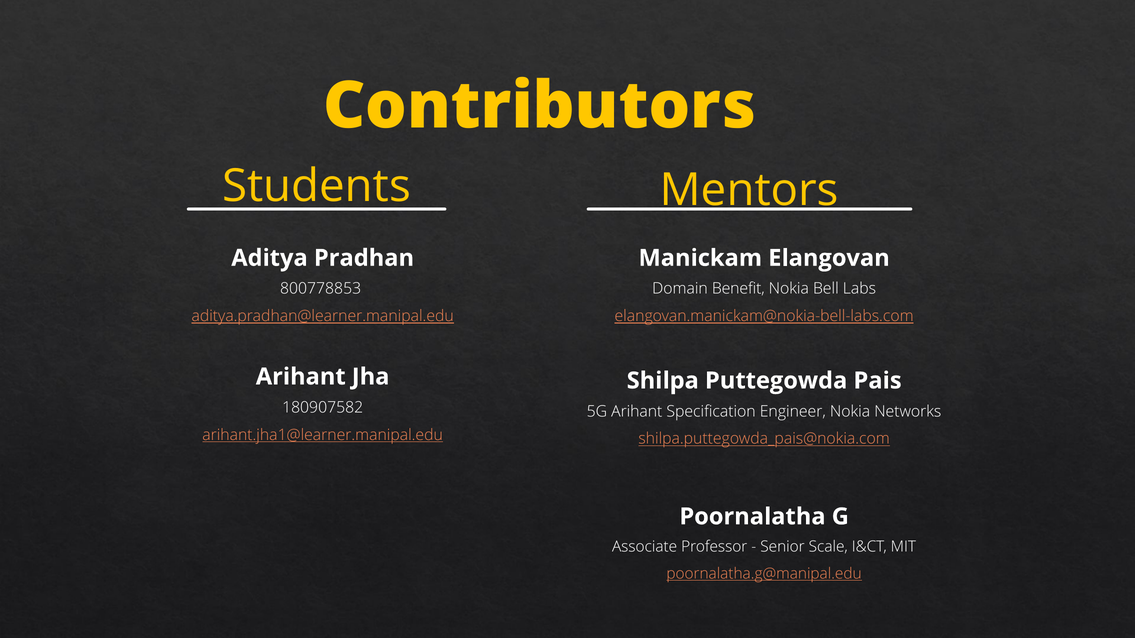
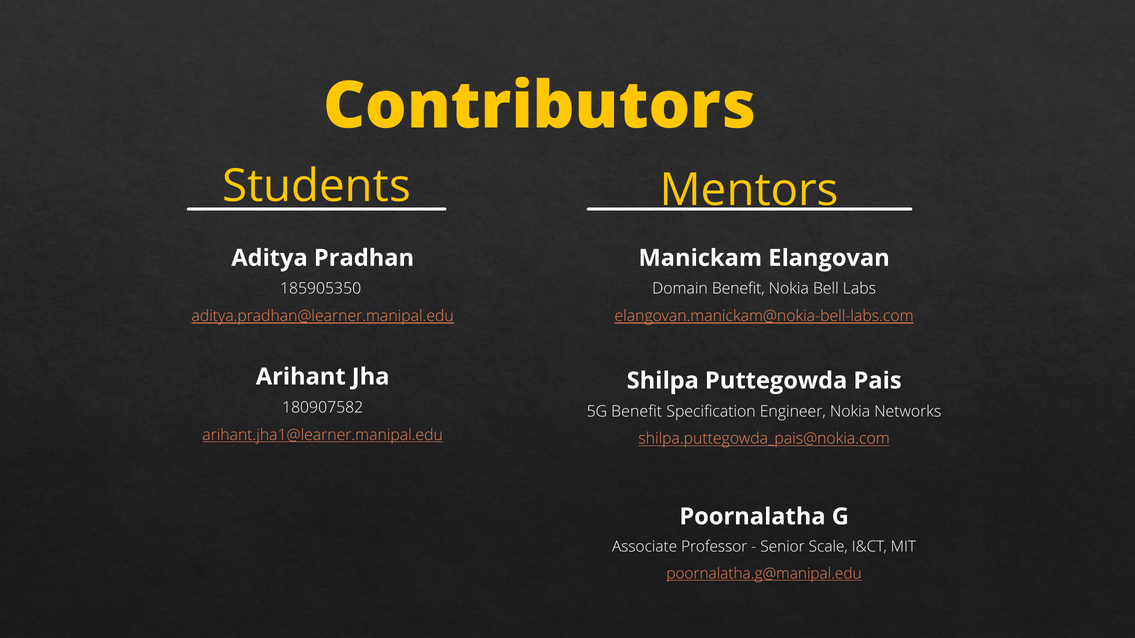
800778853: 800778853 -> 185905350
5G Arihant: Arihant -> Benefit
